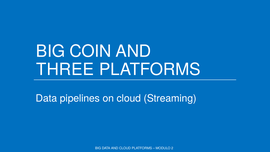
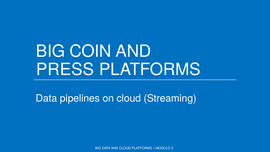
THREE: THREE -> PRESS
